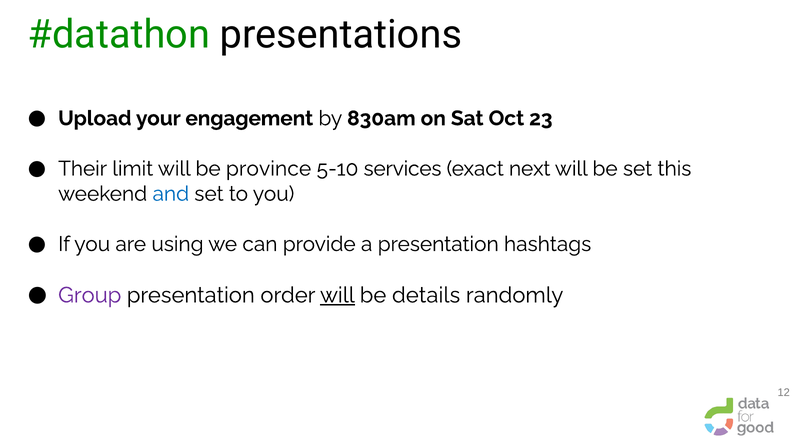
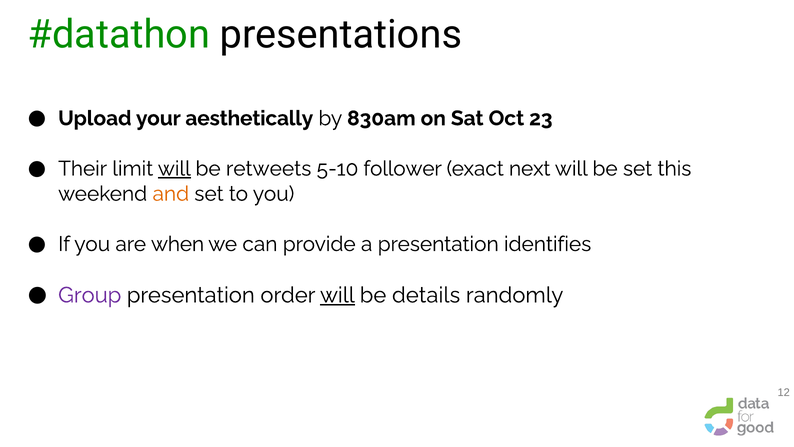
engagement: engagement -> aesthetically
will at (174, 169) underline: none -> present
province: province -> retweets
services: services -> follower
and colour: blue -> orange
using: using -> when
hashtags: hashtags -> identifies
